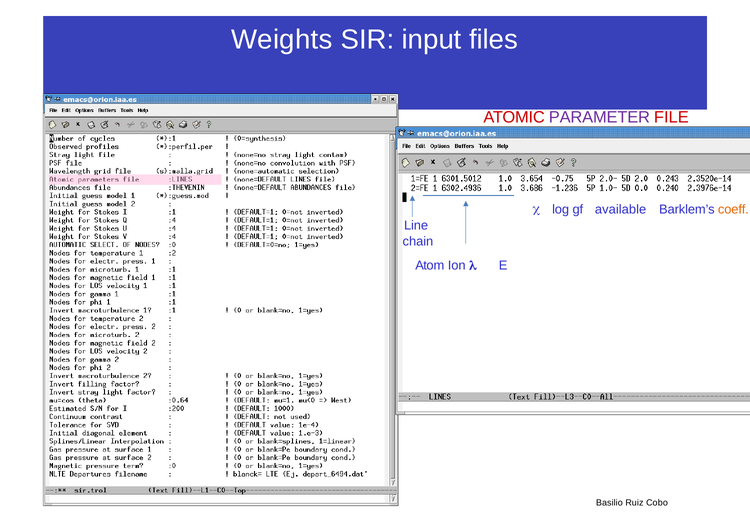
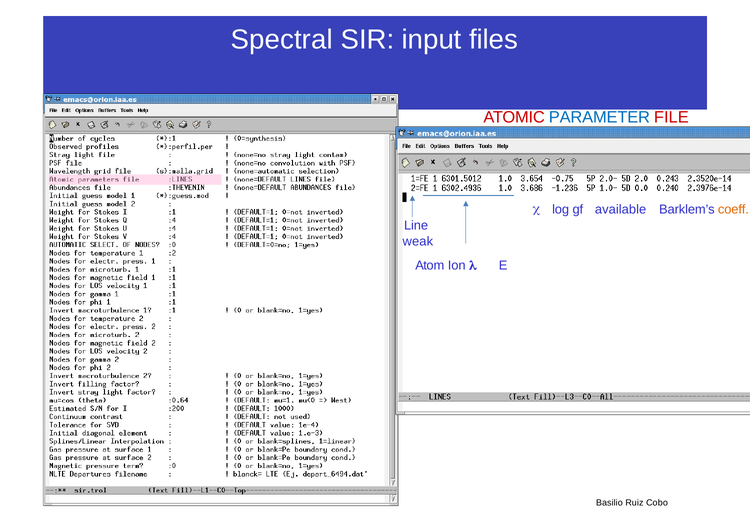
Weights: Weights -> Spectral
PARAMETER colour: purple -> blue
chain: chain -> weak
